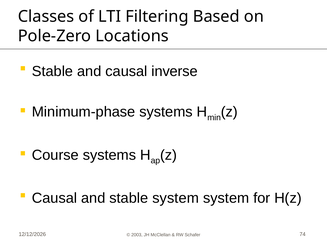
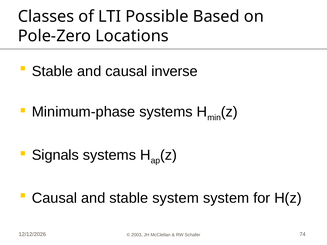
Filtering: Filtering -> Possible
Course: Course -> Signals
